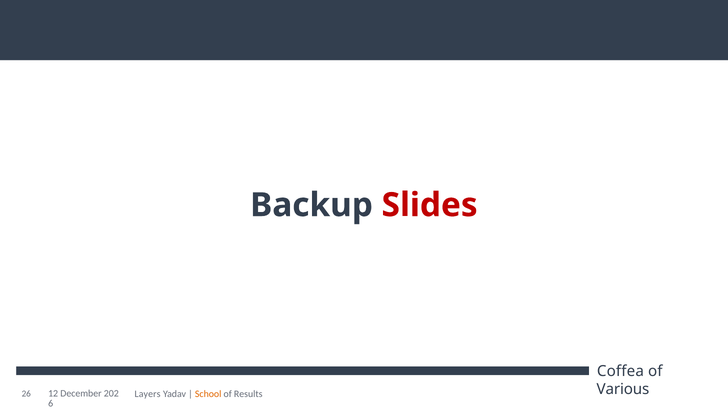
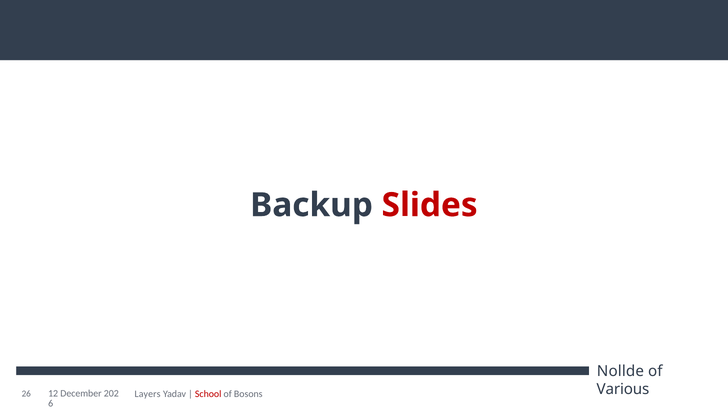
Coffea: Coffea -> Nollde
School colour: orange -> red
Results: Results -> Bosons
